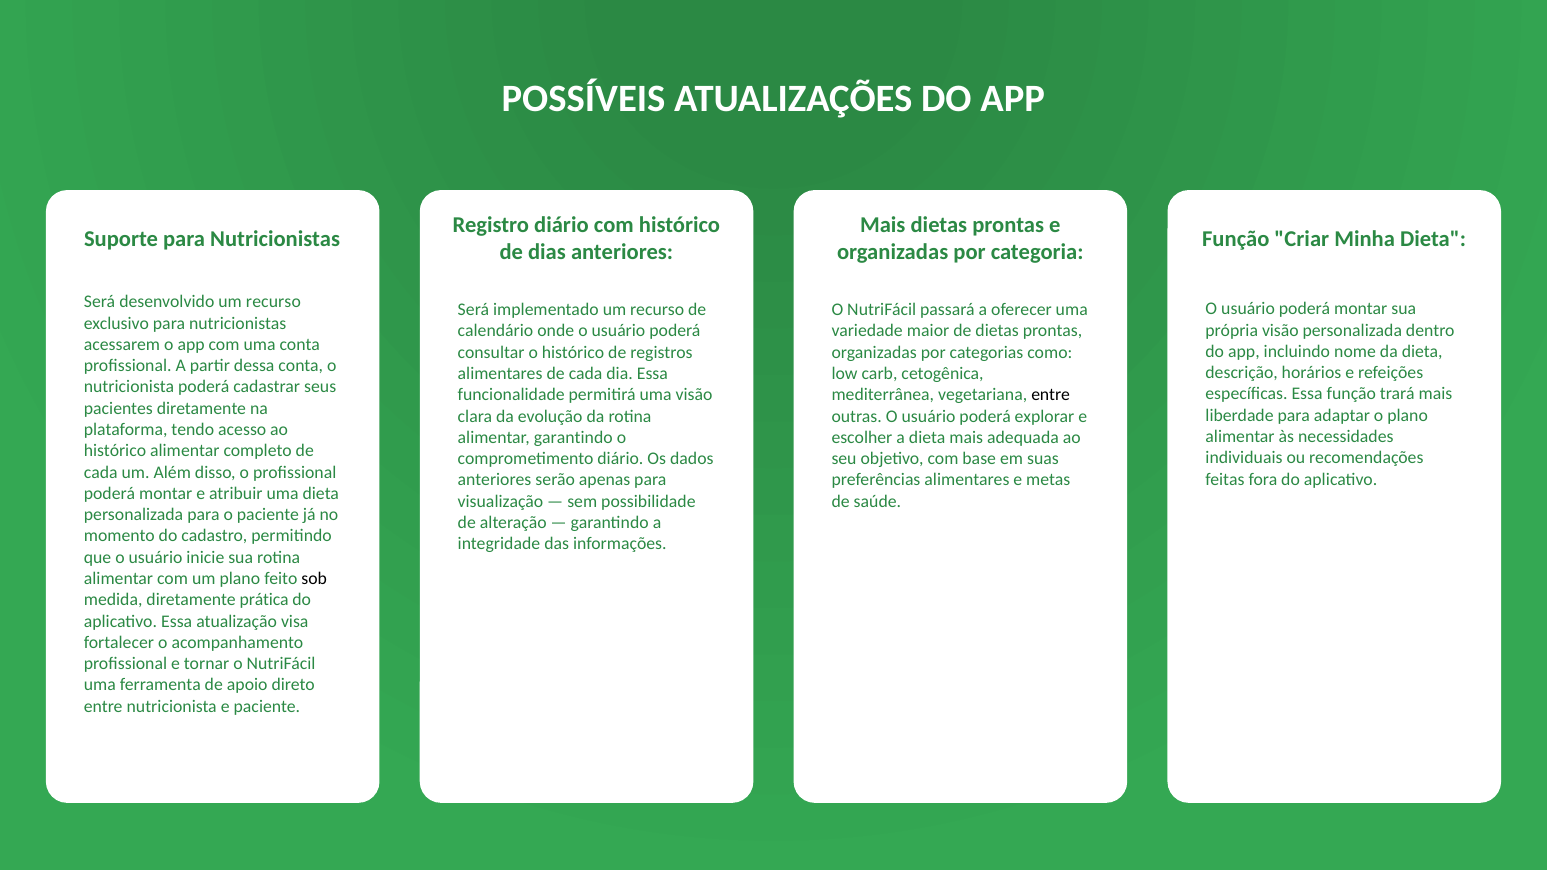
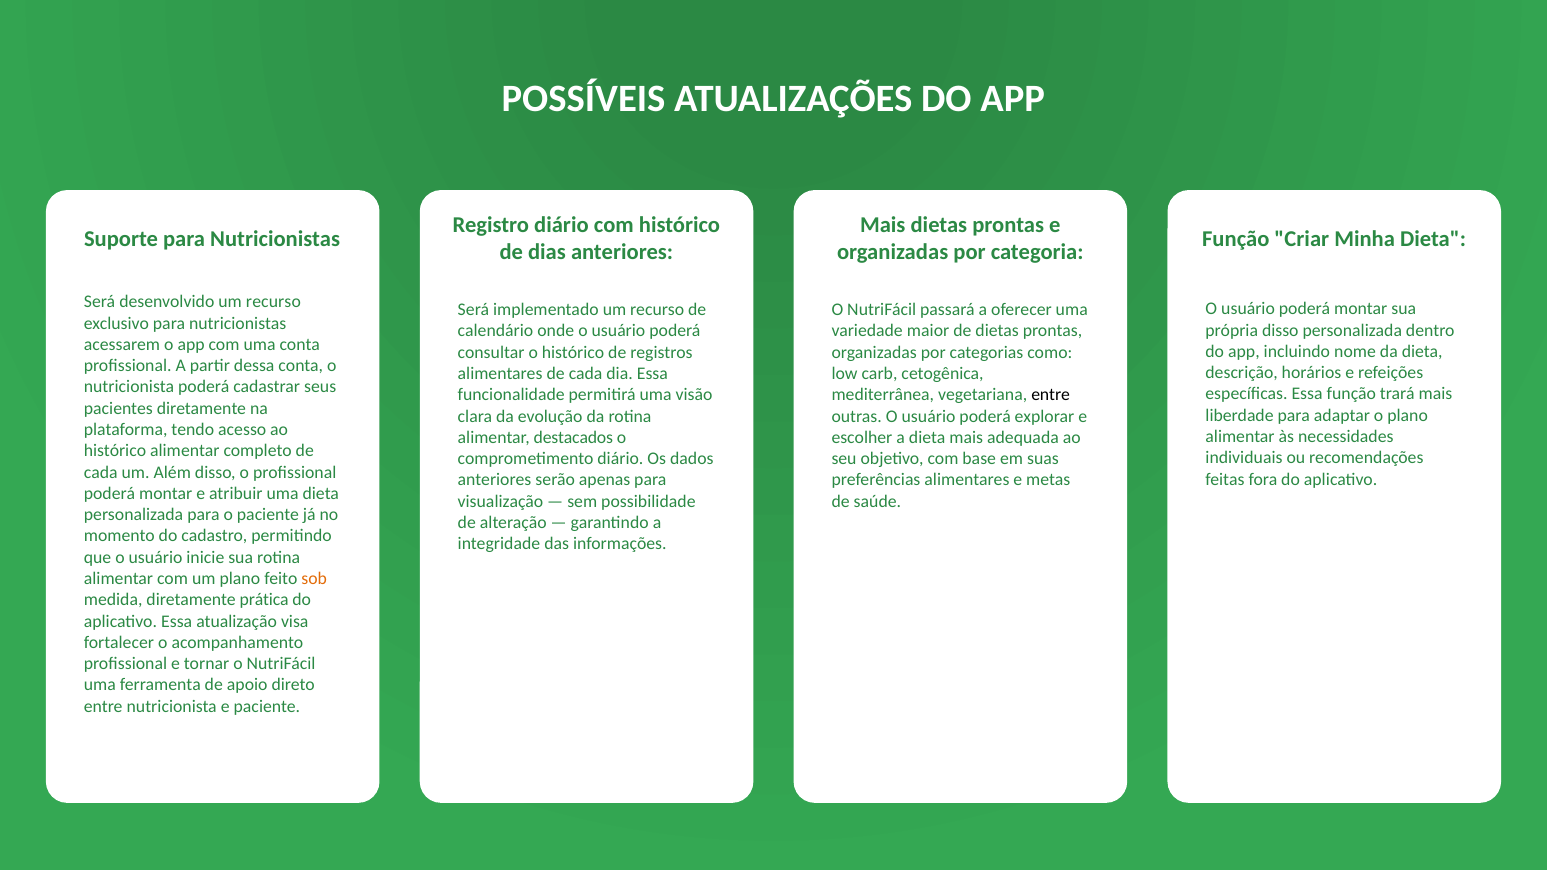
própria visão: visão -> disso
alimentar garantindo: garantindo -> destacados
sob colour: black -> orange
